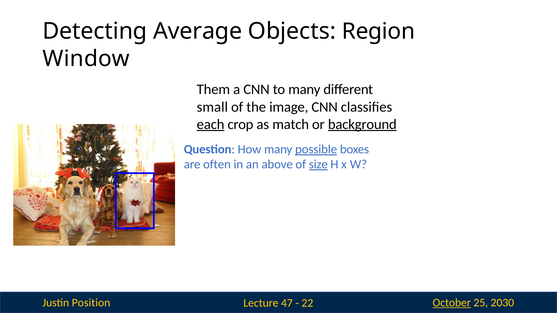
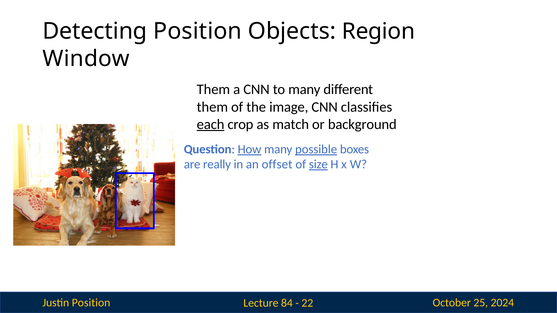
Detecting Average: Average -> Position
small at (212, 107): small -> them
background underline: present -> none
How underline: none -> present
often: often -> really
above: above -> offset
47: 47 -> 84
October underline: present -> none
2030: 2030 -> 2024
